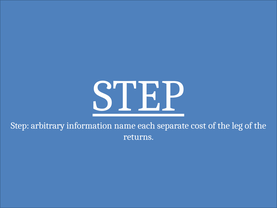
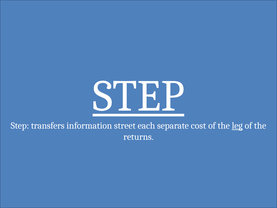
arbitrary: arbitrary -> transfers
name: name -> street
leg underline: none -> present
